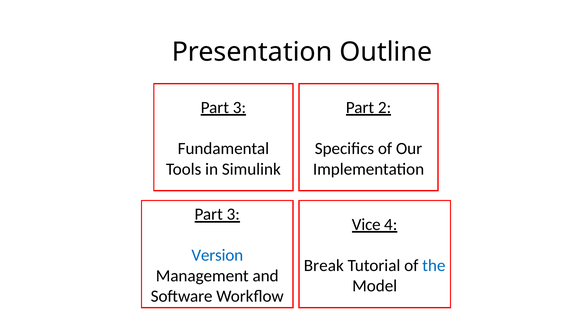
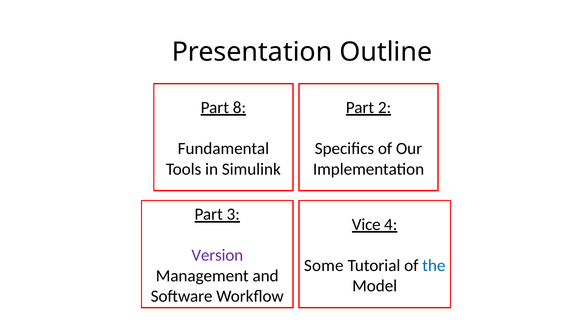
3 at (239, 108): 3 -> 8
Version colour: blue -> purple
Break: Break -> Some
